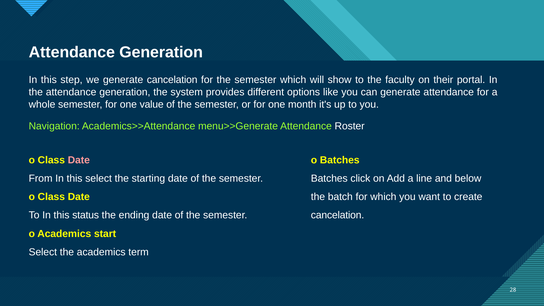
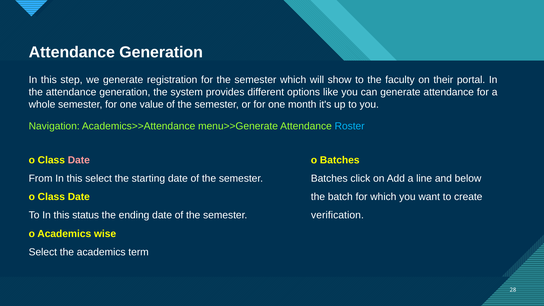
generate cancelation: cancelation -> registration
Roster colour: white -> light blue
cancelation at (338, 215): cancelation -> verification
start: start -> wise
